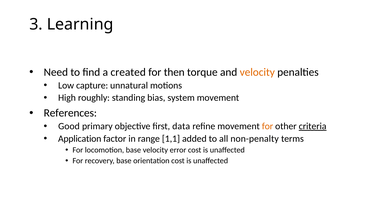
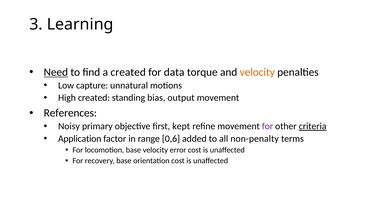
Need underline: none -> present
then: then -> data
High roughly: roughly -> created
system: system -> output
Good: Good -> Noisy
data: data -> kept
for at (267, 126) colour: orange -> purple
1,1: 1,1 -> 0,6
